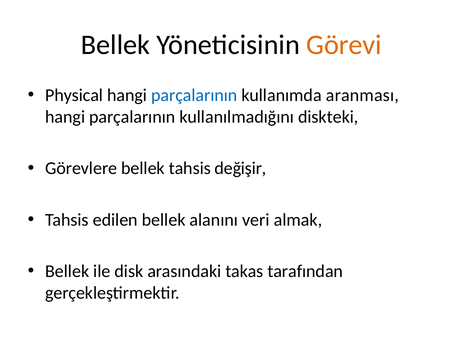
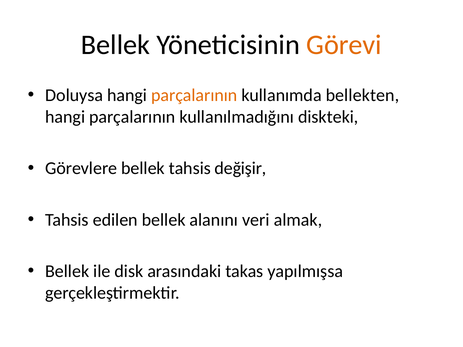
Physical: Physical -> Doluysa
parçalarının at (194, 95) colour: blue -> orange
aranması: aranması -> bellekten
tarafından: tarafından -> yapılmışsa
